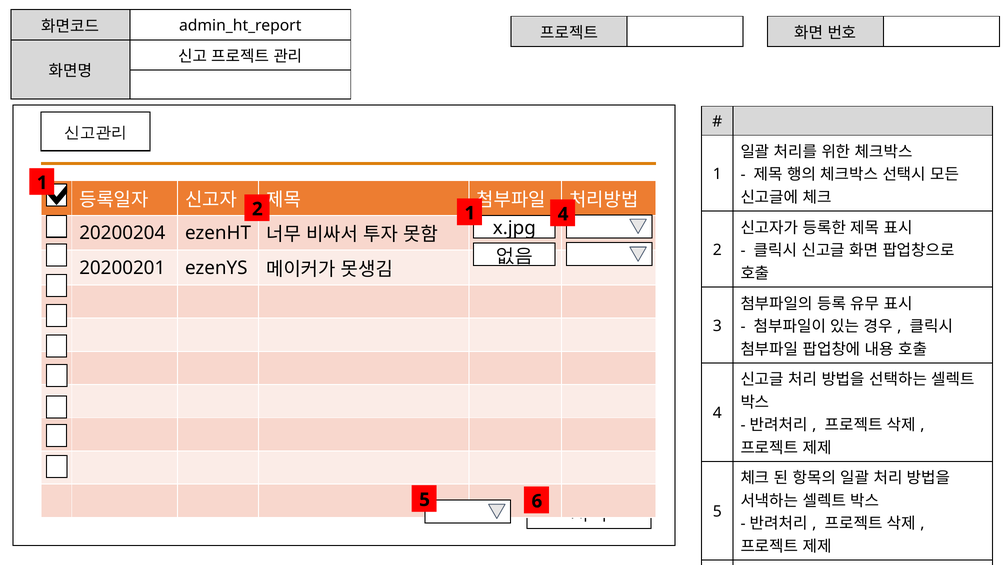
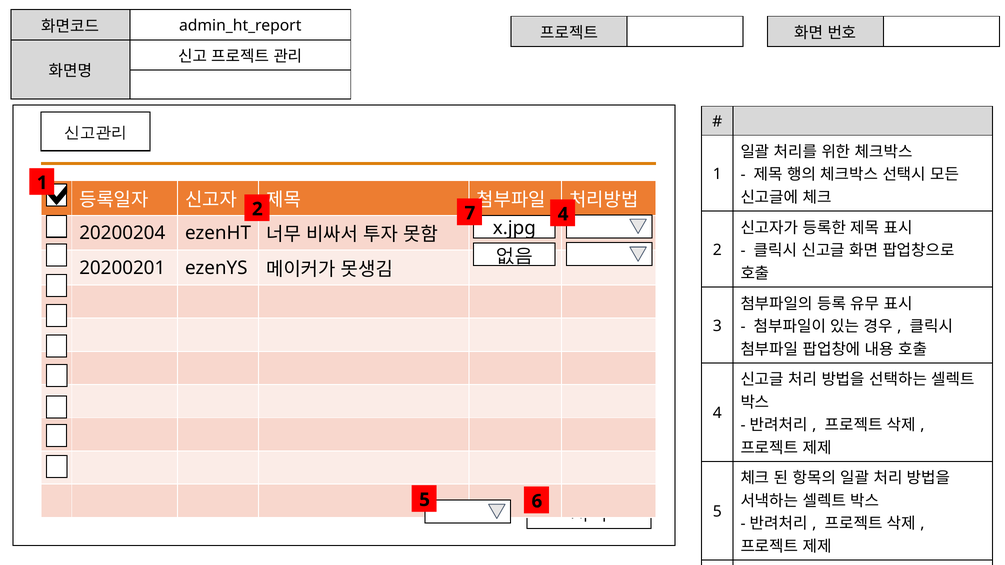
2 1: 1 -> 7
